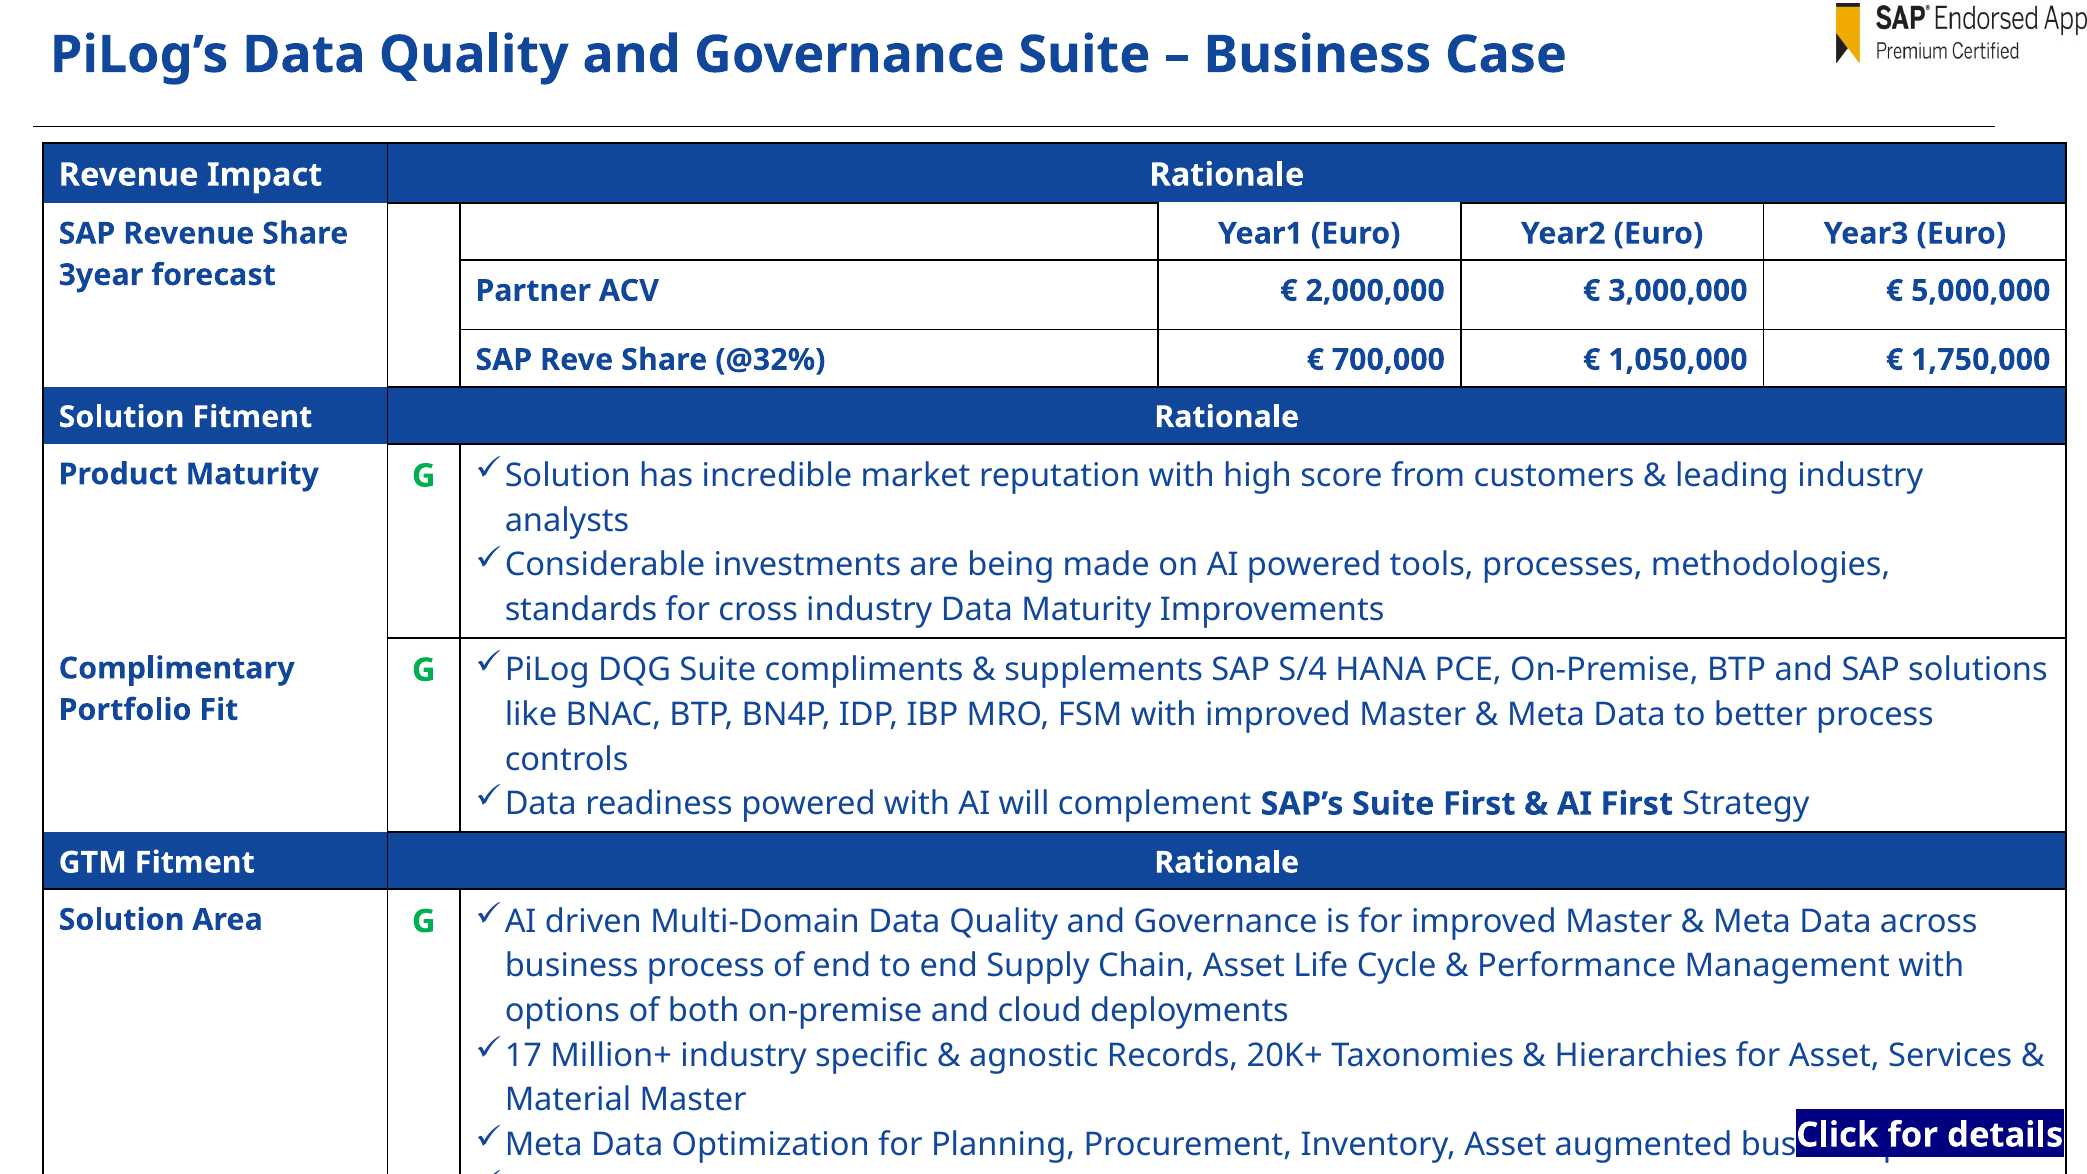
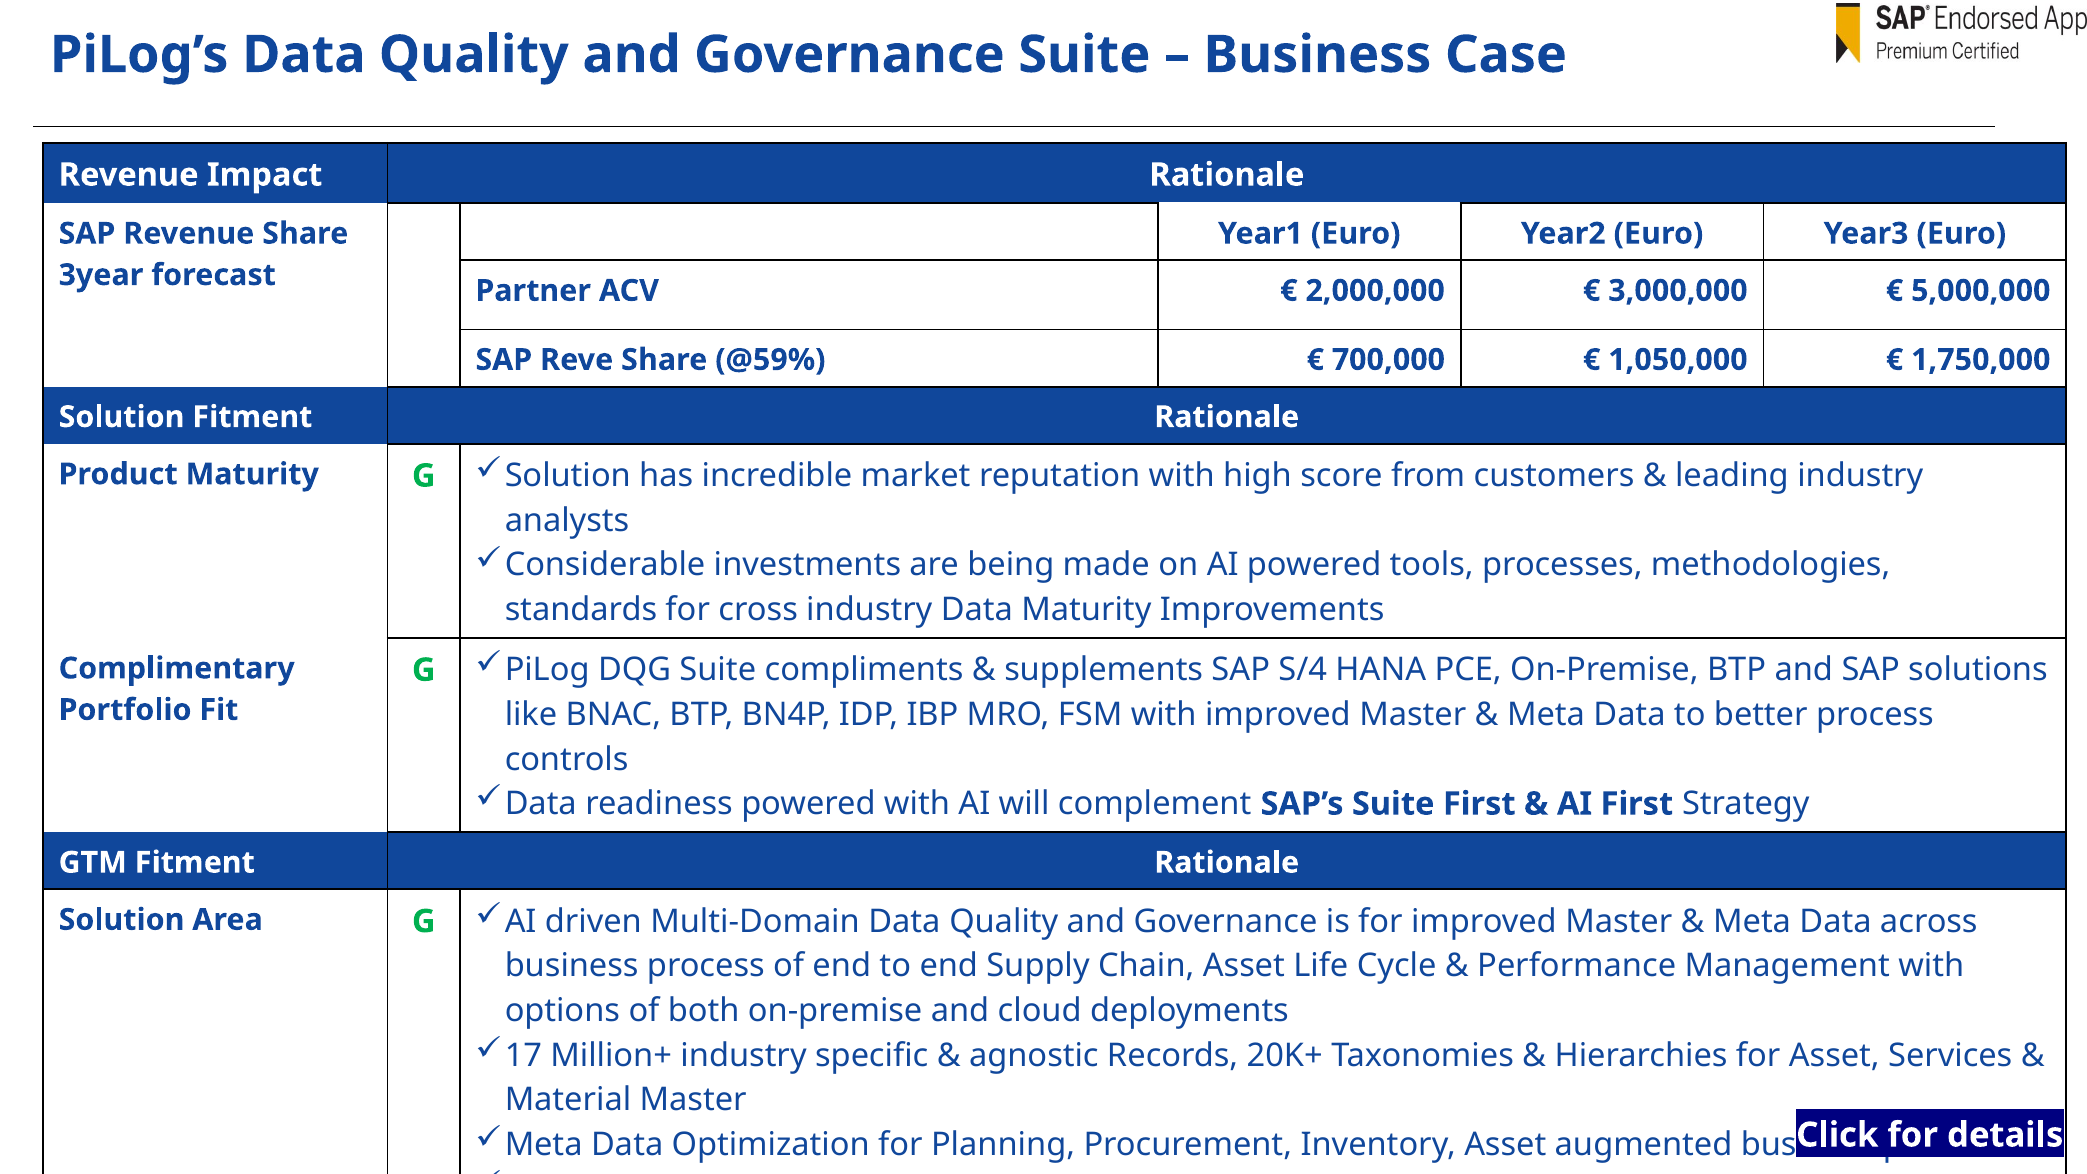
@32%: @32% -> @59%
